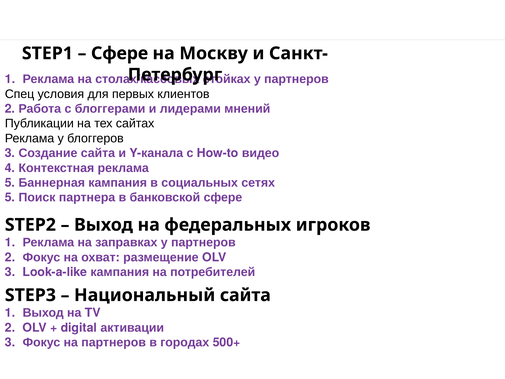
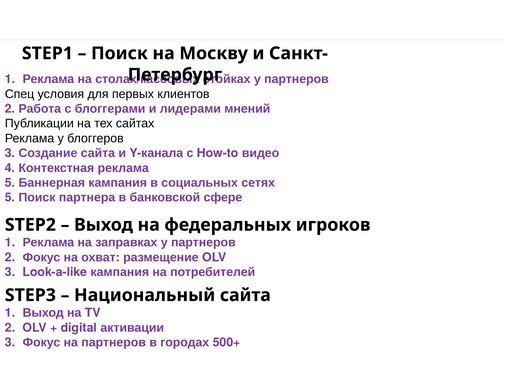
Сфере at (120, 53): Сфере -> Поиск
